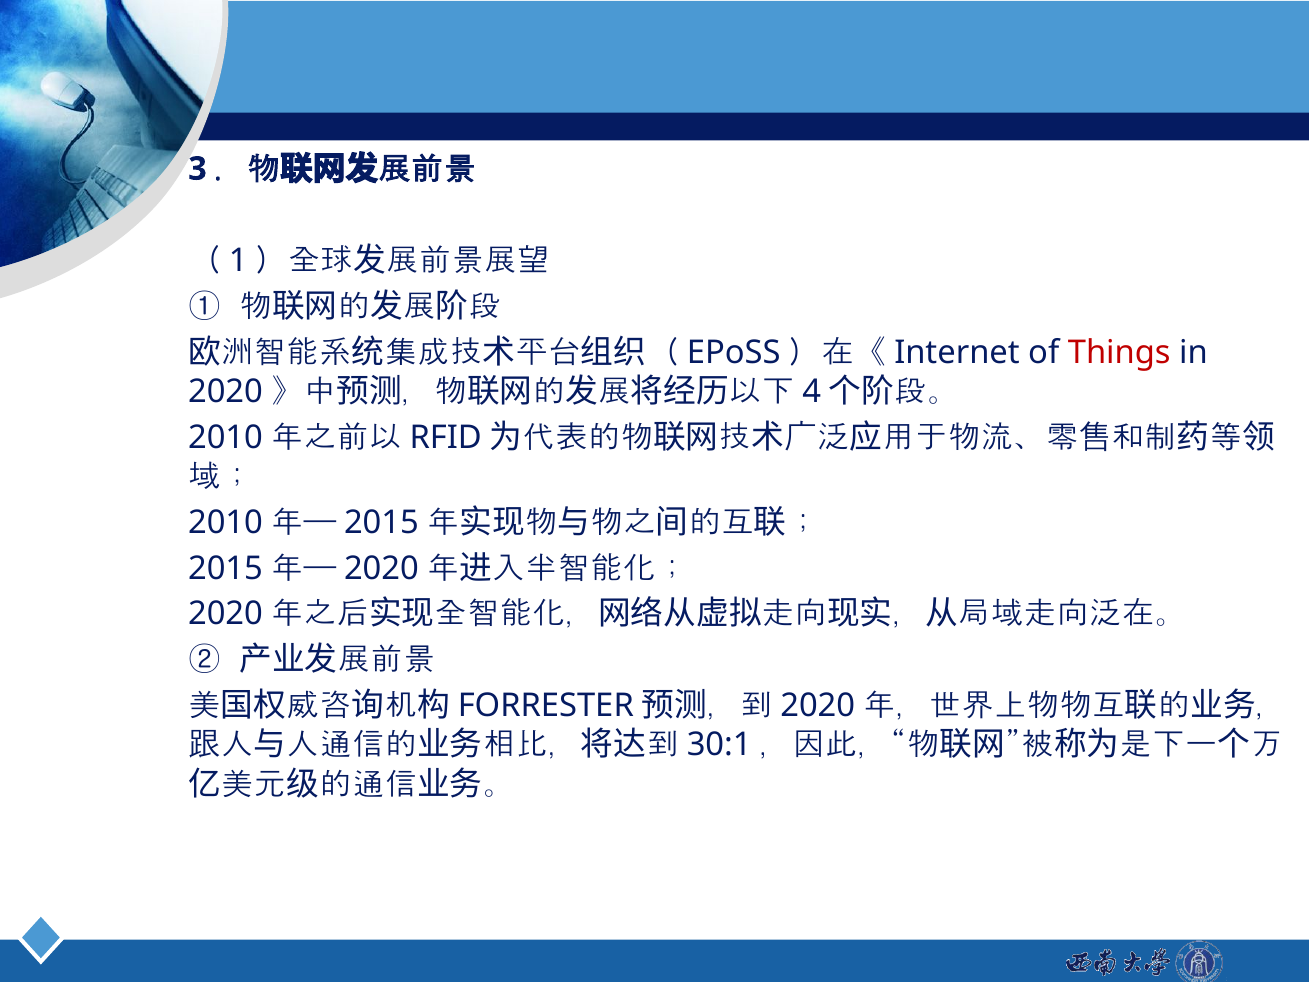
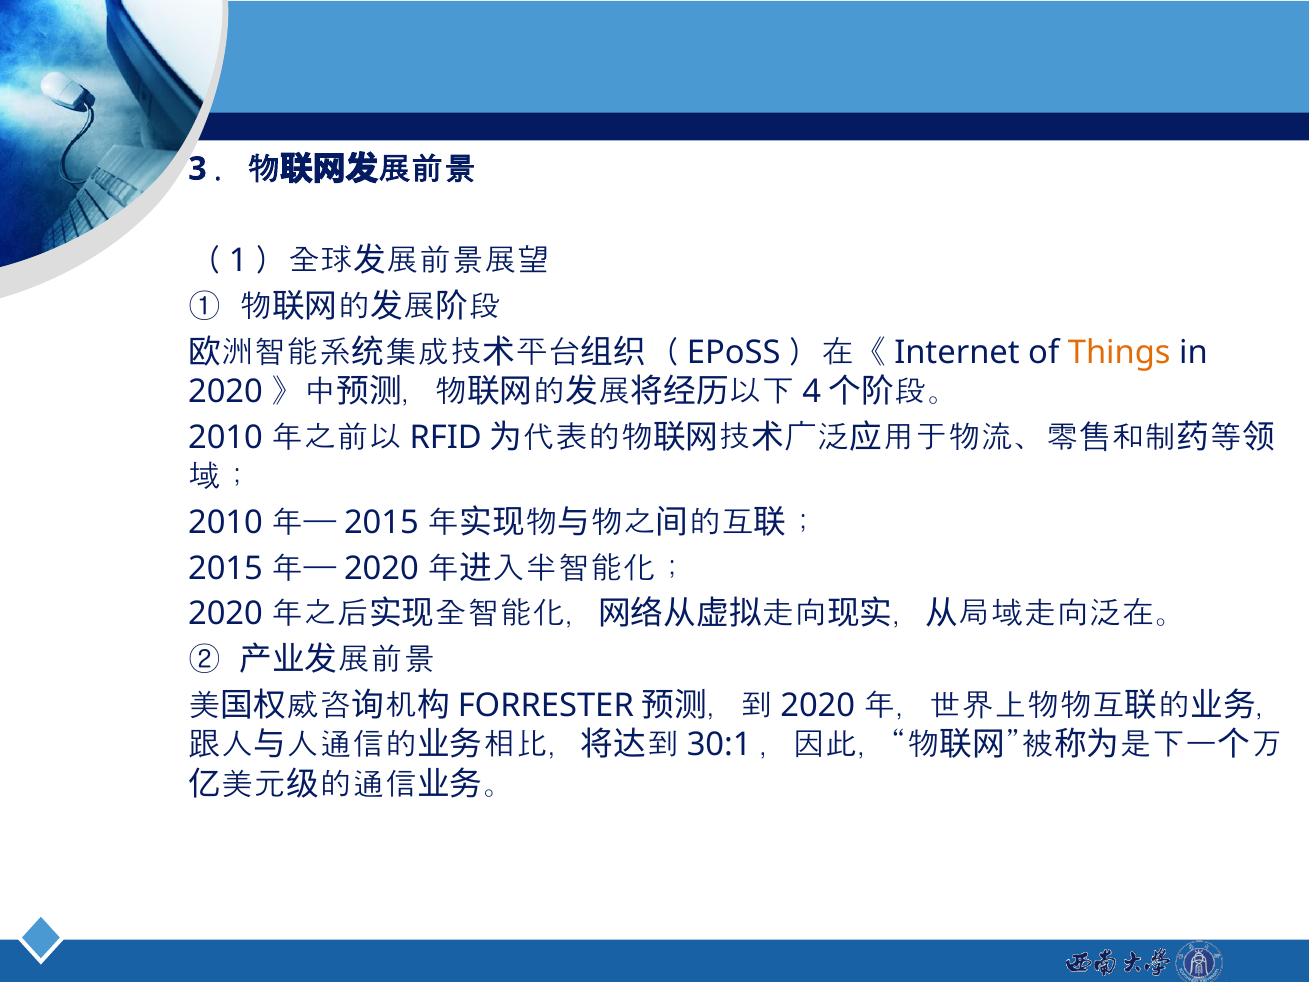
Things colour: red -> orange
